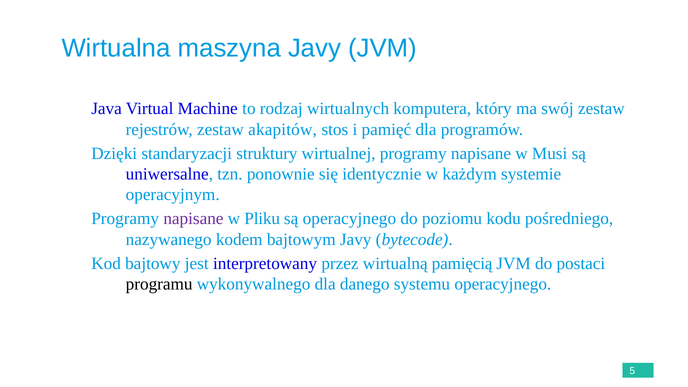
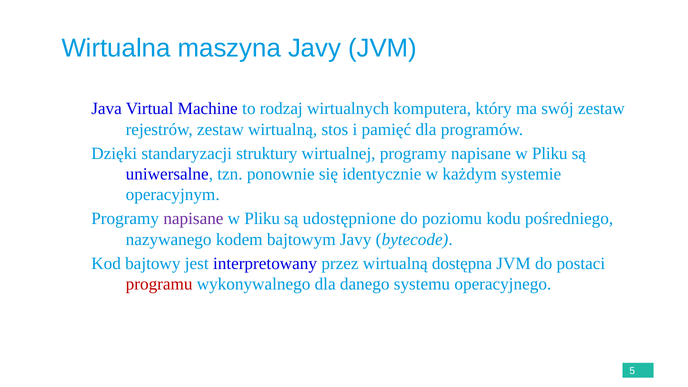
zestaw akapitów: akapitów -> wirtualną
Musi at (550, 153): Musi -> Pliku
są operacyjnego: operacyjnego -> udostępnione
pamięcią: pamięcią -> dostępna
programu colour: black -> red
